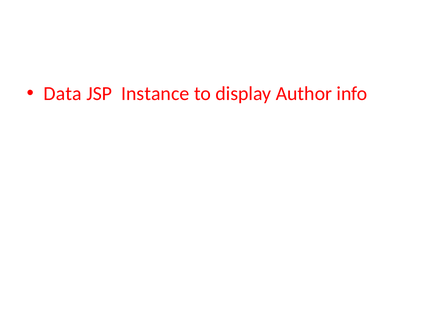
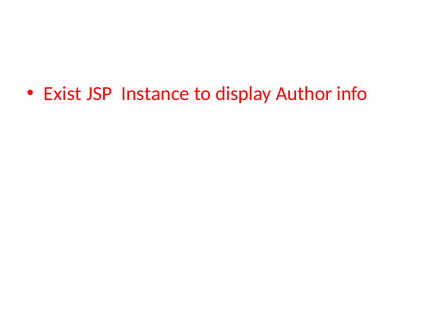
Data: Data -> Exist
